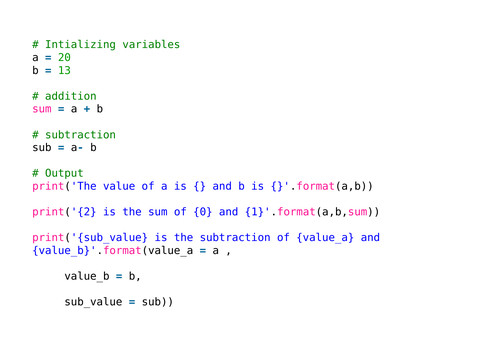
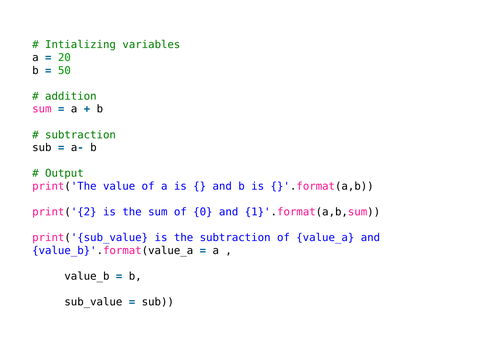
13: 13 -> 50
